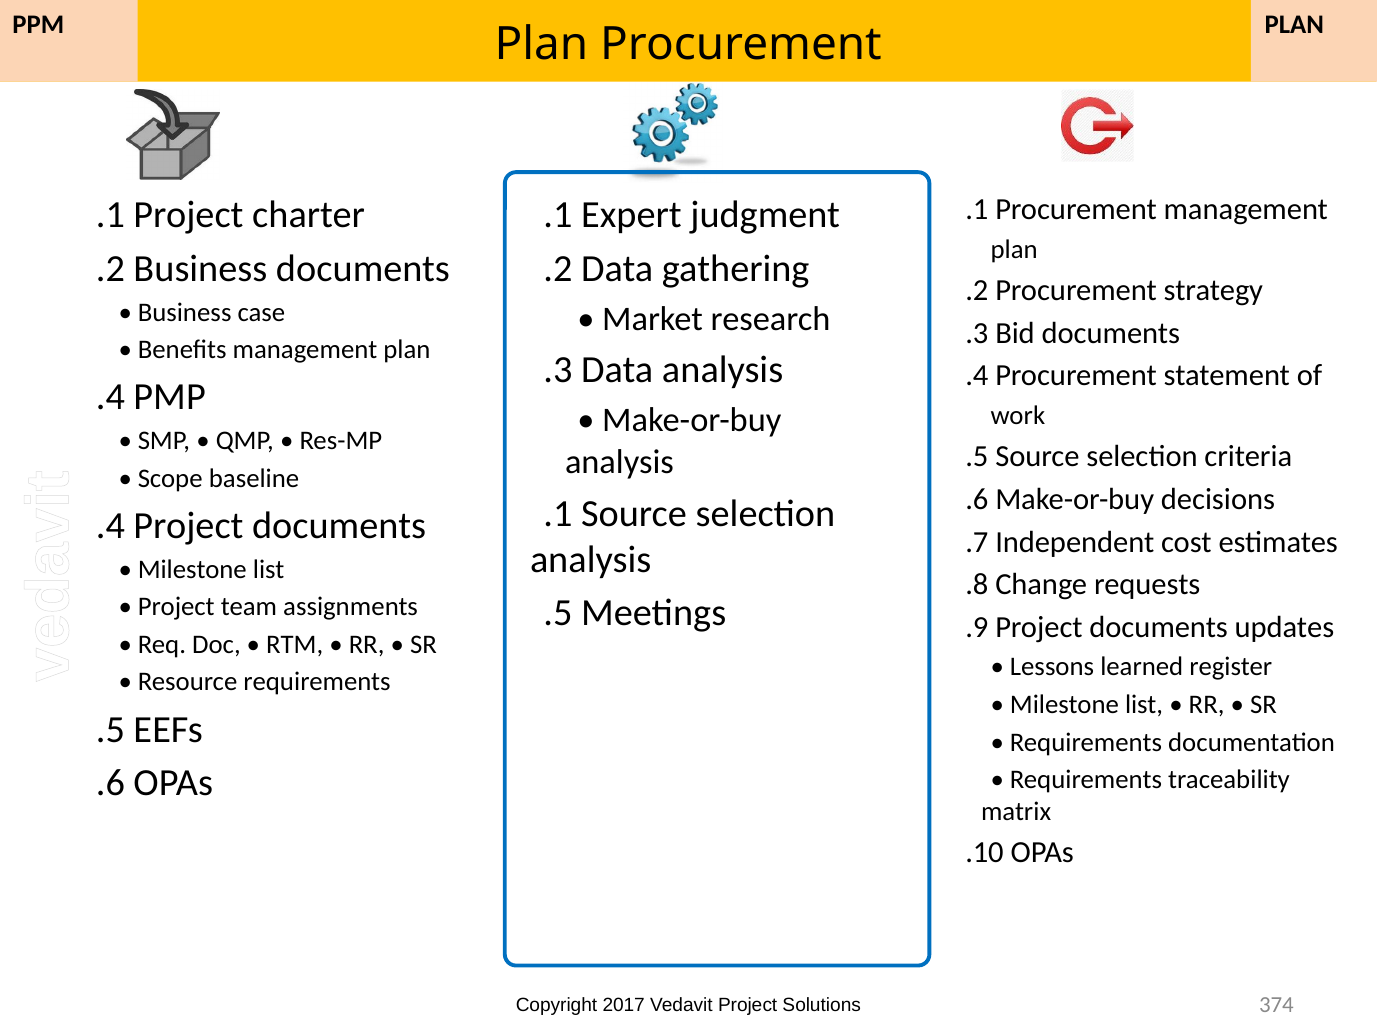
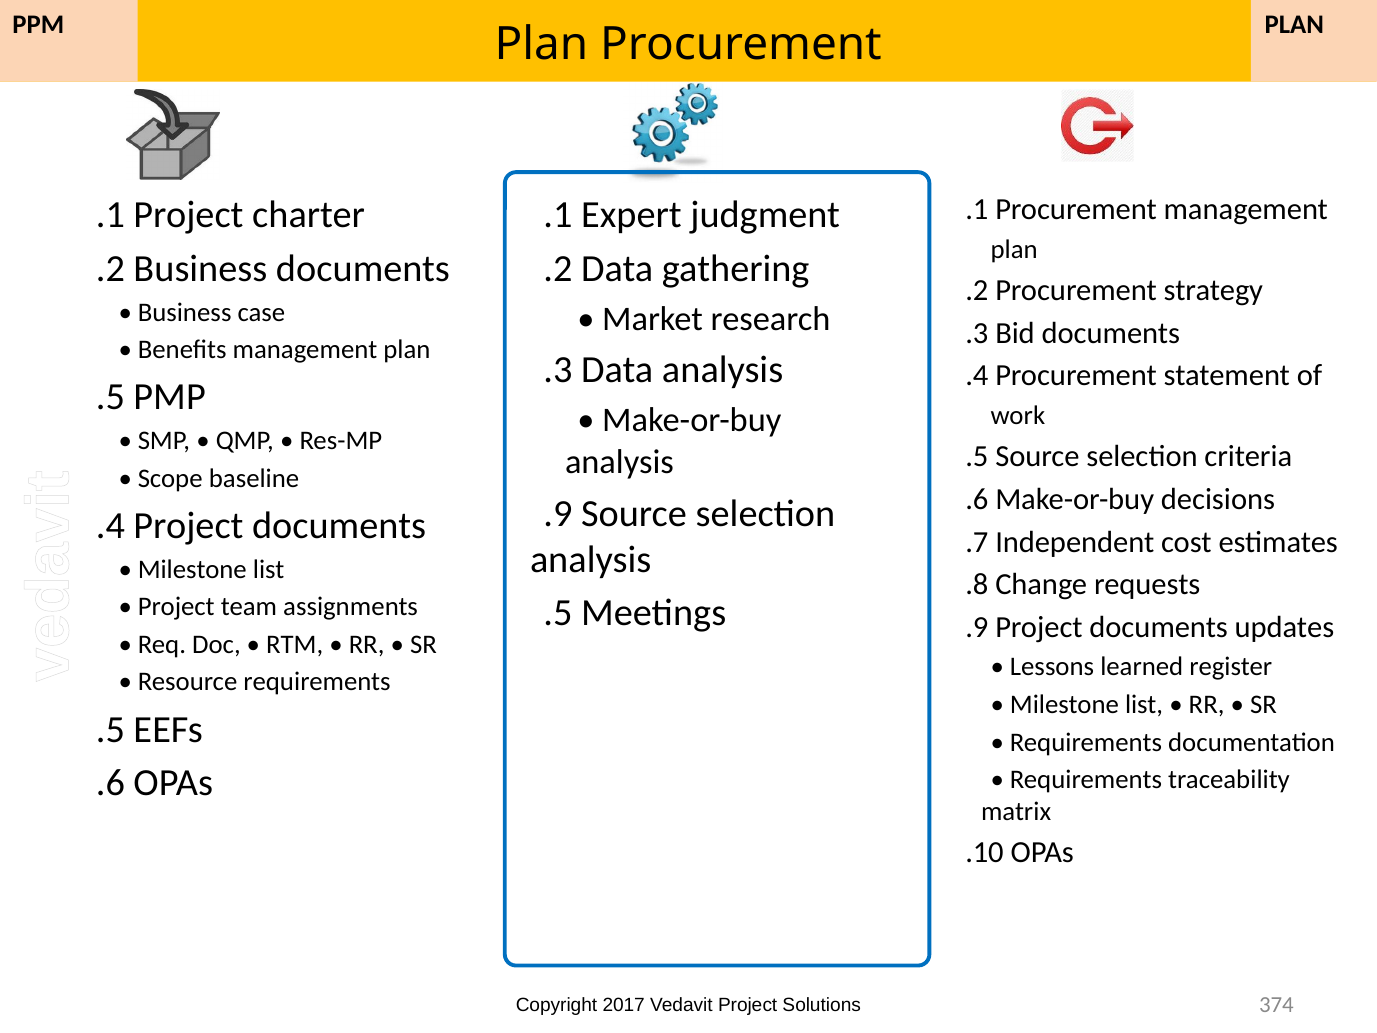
.4 at (110, 397): .4 -> .5
.1 at (558, 513): .1 -> .9
